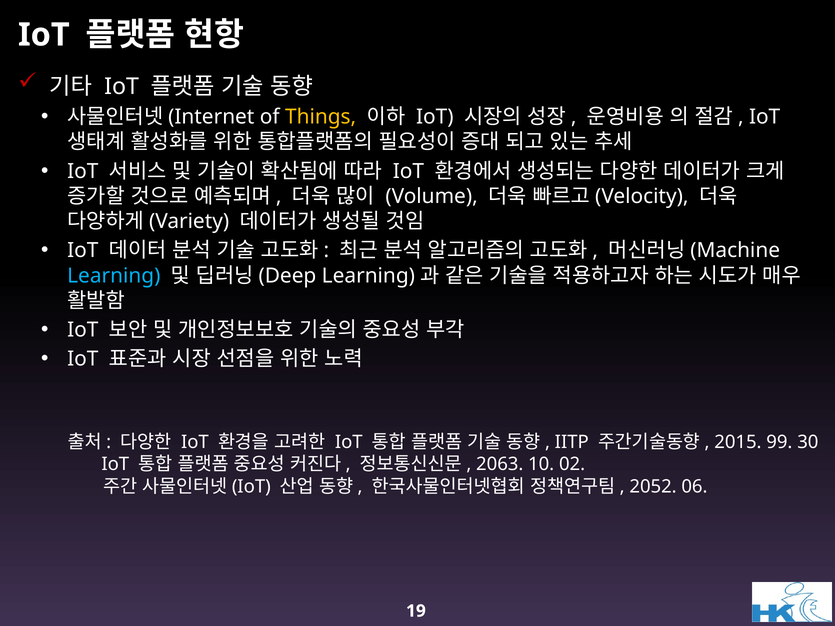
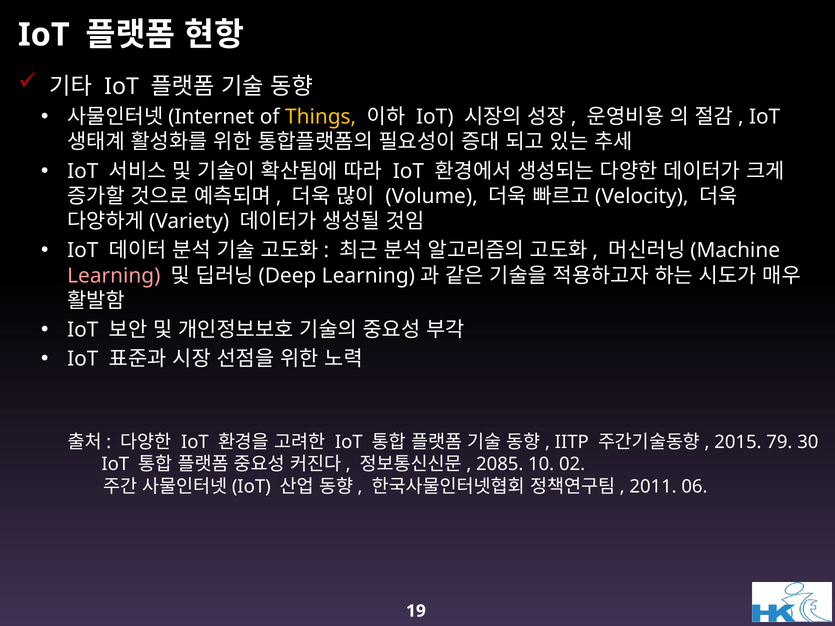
Learning colour: light blue -> pink
99: 99 -> 79
2063: 2063 -> 2085
2052: 2052 -> 2011
